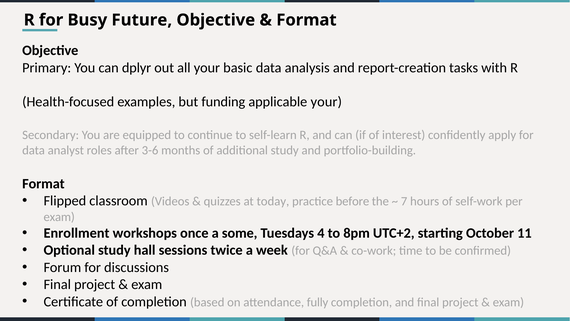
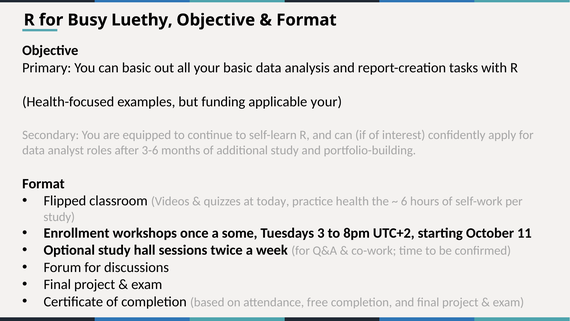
Future: Future -> Luethy
can dplyr: dplyr -> basic
before: before -> health
7: 7 -> 6
exam at (59, 217): exam -> study
4: 4 -> 3
fully: fully -> free
